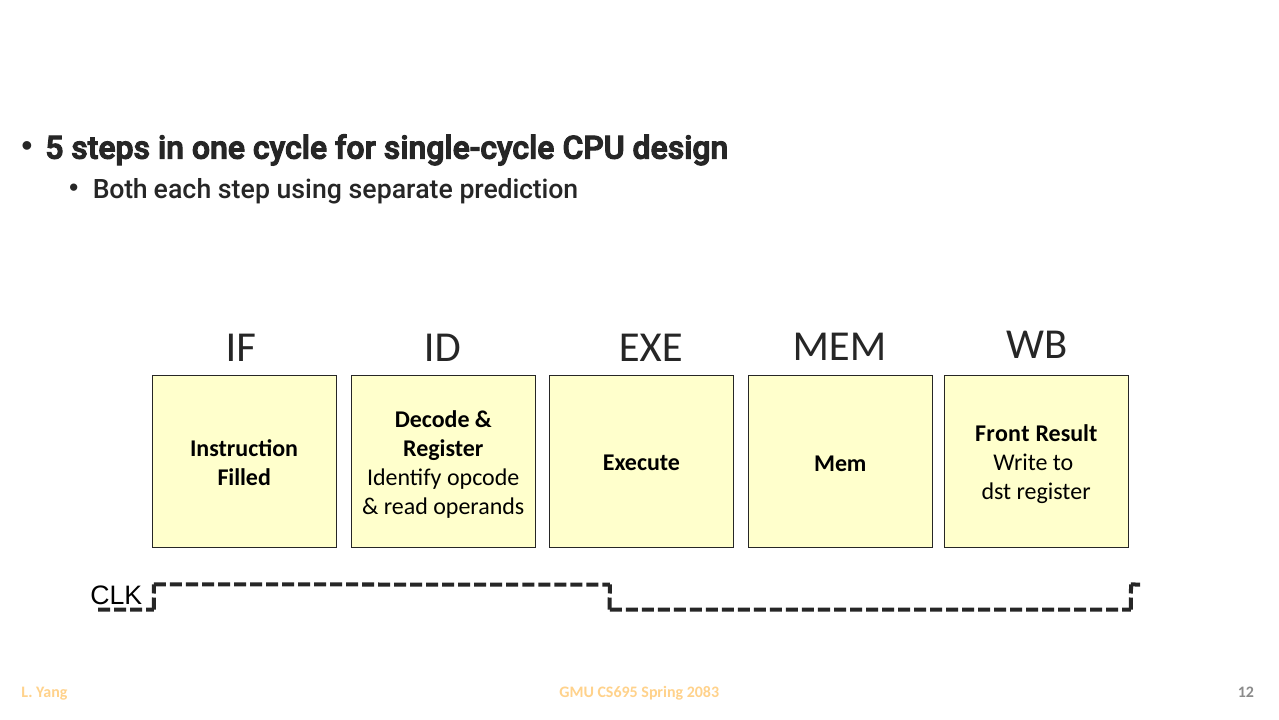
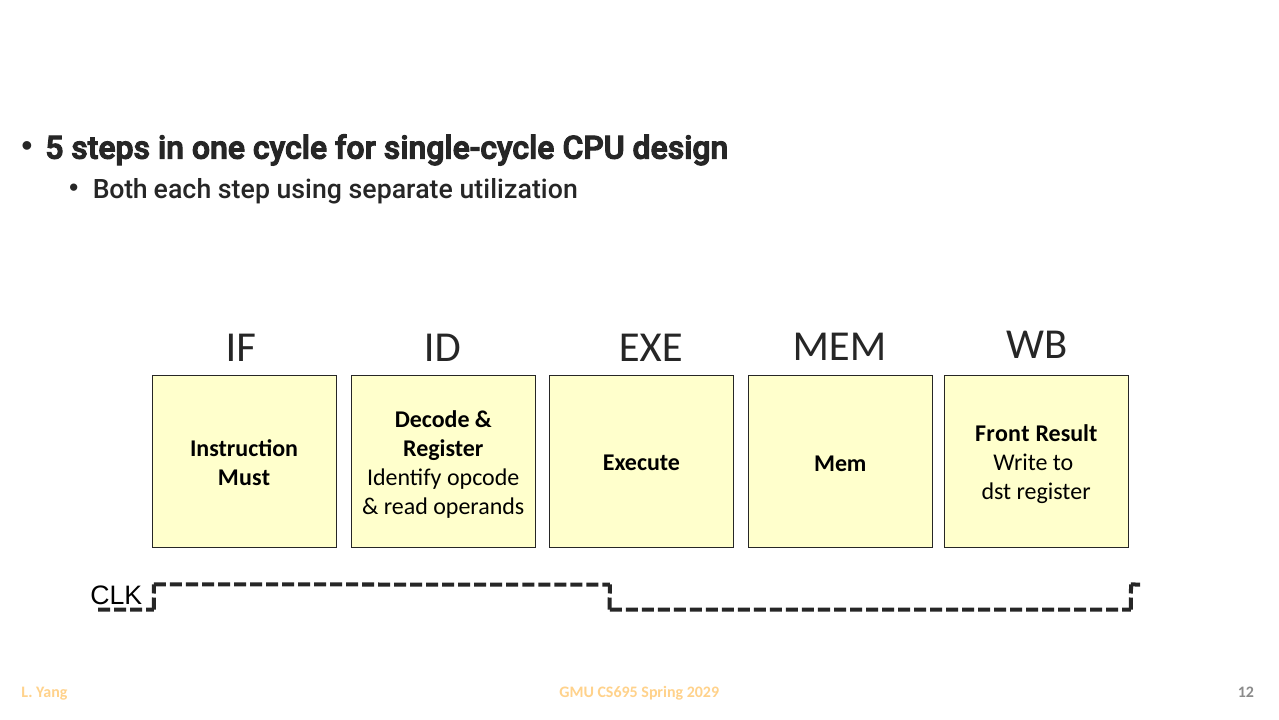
prediction: prediction -> utilization
Filled: Filled -> Must
2083: 2083 -> 2029
